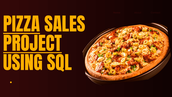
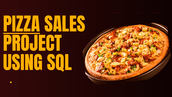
PROJECT underline: present -> none
